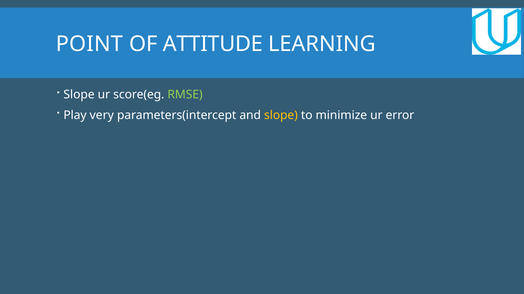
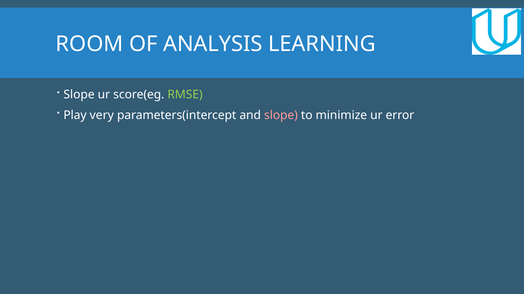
POINT: POINT -> ROOM
ATTITUDE: ATTITUDE -> ANALYSIS
slope at (281, 115) colour: yellow -> pink
